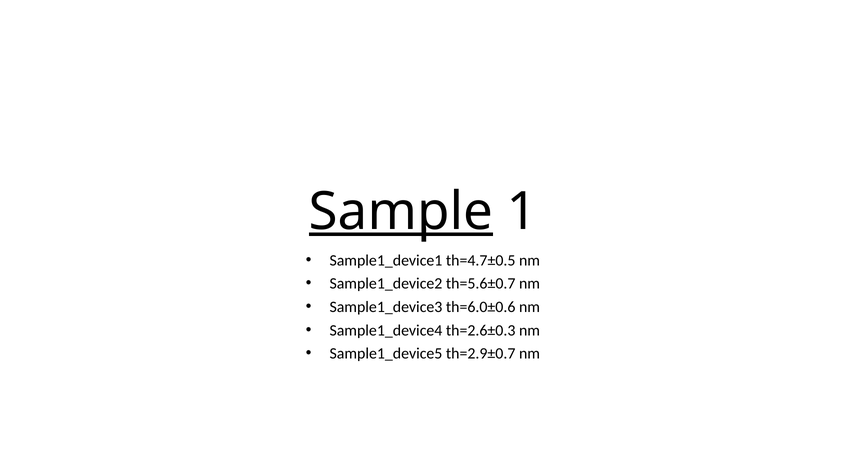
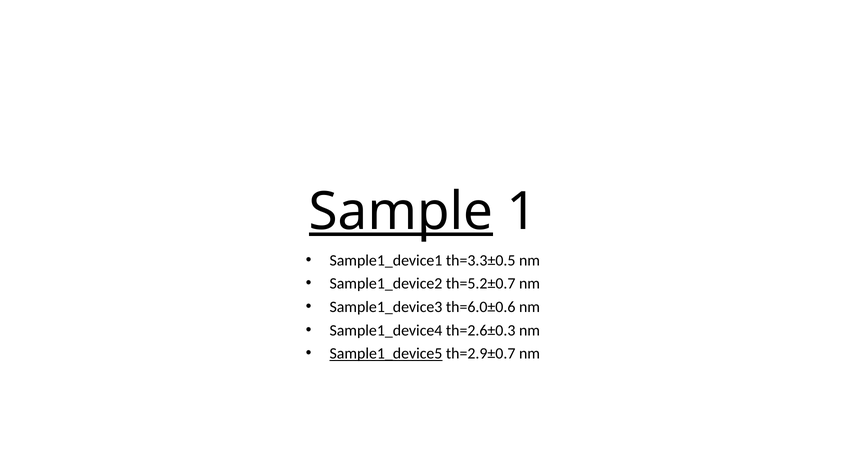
th=4.7±0.5: th=4.7±0.5 -> th=3.3±0.5
th=5.6±0.7: th=5.6±0.7 -> th=5.2±0.7
Sample1_device5 underline: none -> present
